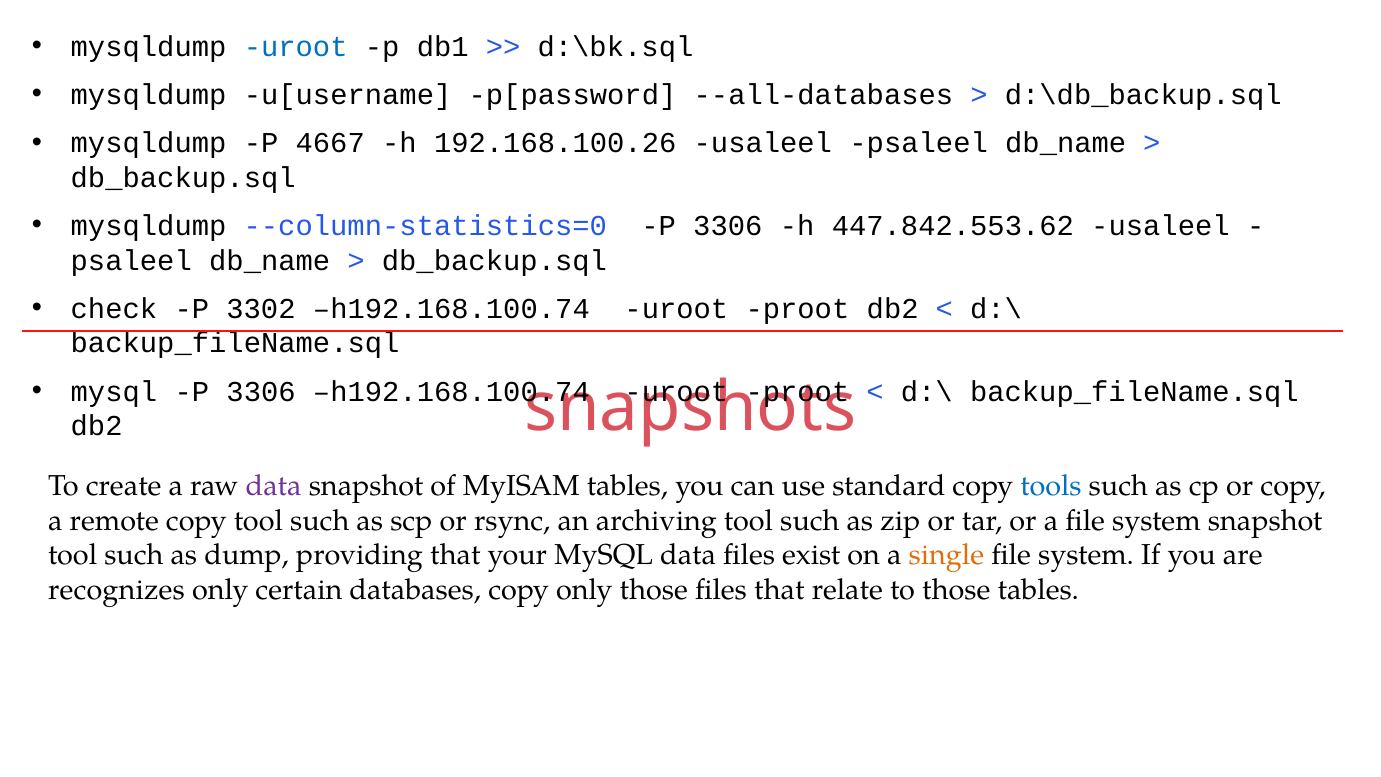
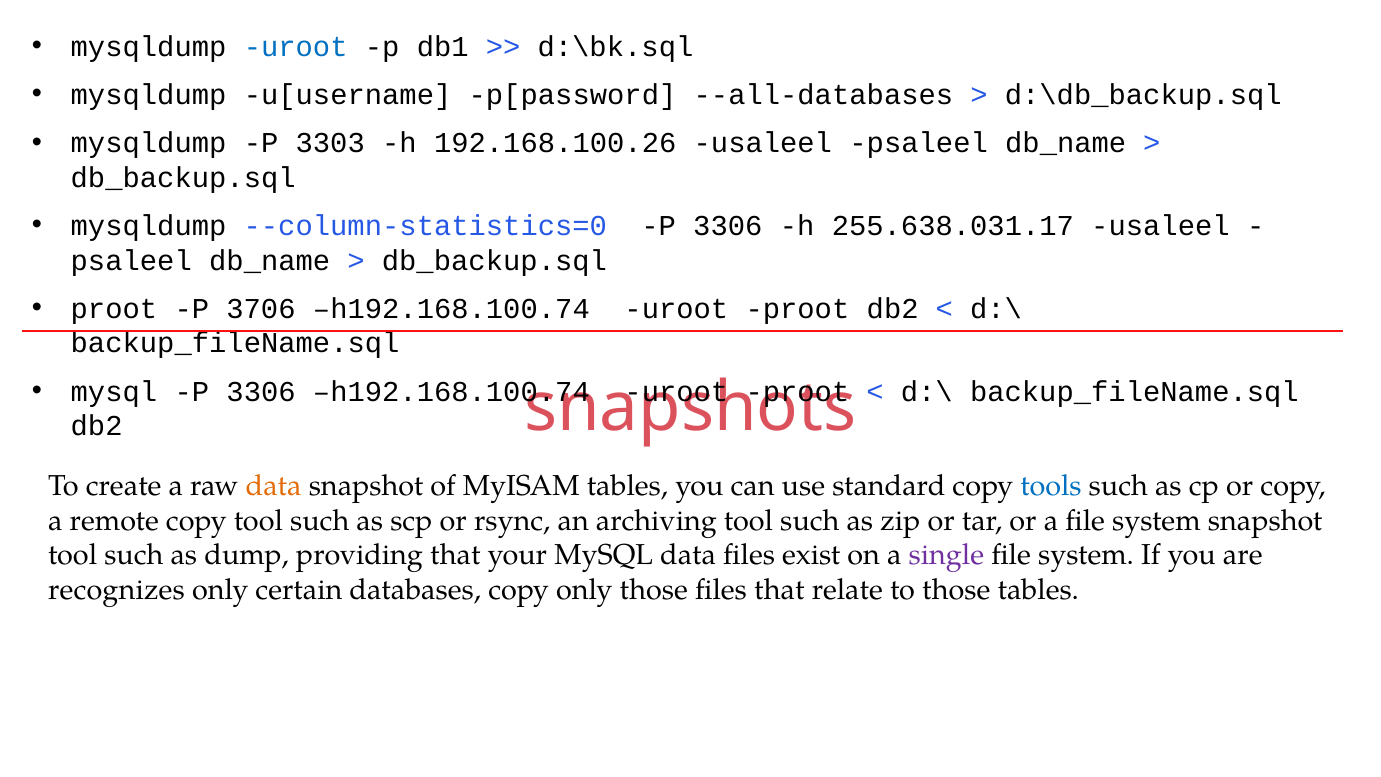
4667: 4667 -> 3303
447.842.553.62: 447.842.553.62 -> 255.638.031.17
check at (114, 309): check -> proot
3302: 3302 -> 3706
data at (274, 486) colour: purple -> orange
single colour: orange -> purple
